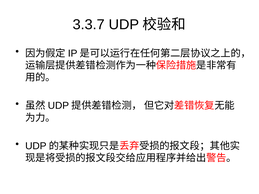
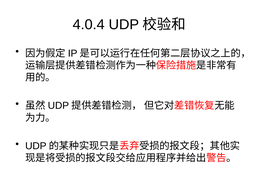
3.3.7: 3.3.7 -> 4.0.4
